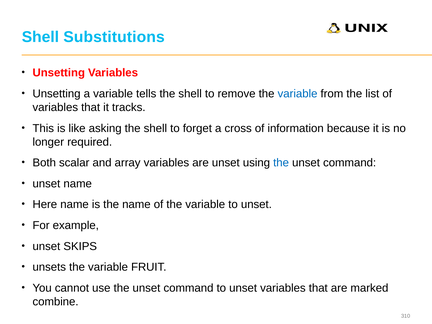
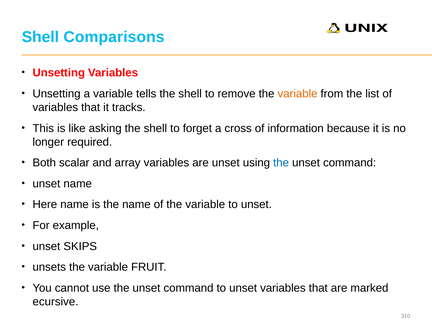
Substitutions: Substitutions -> Comparisons
variable at (298, 94) colour: blue -> orange
combine: combine -> ecursive
